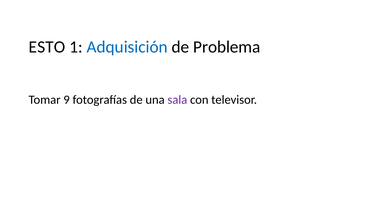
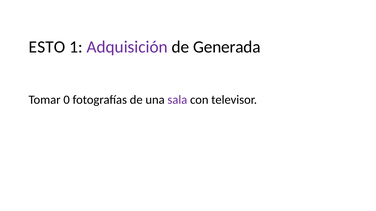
Adquisición colour: blue -> purple
Problema: Problema -> Generada
9: 9 -> 0
